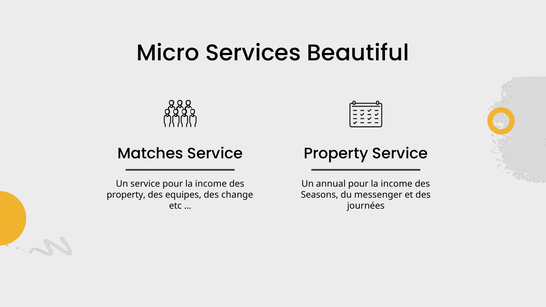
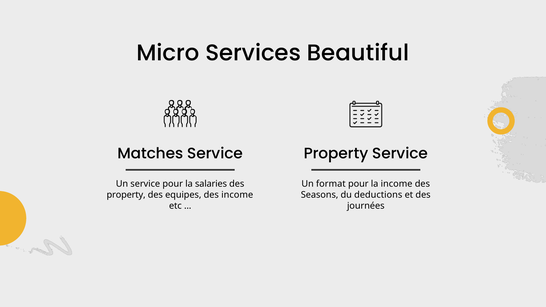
service pour la income: income -> salaries
annual: annual -> format
des change: change -> income
messenger: messenger -> deductions
